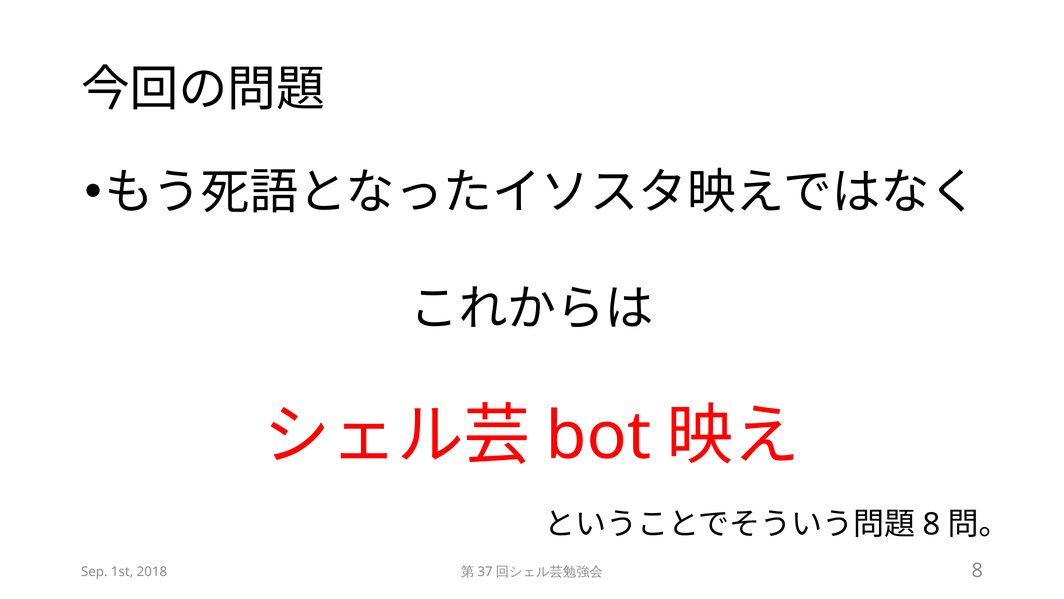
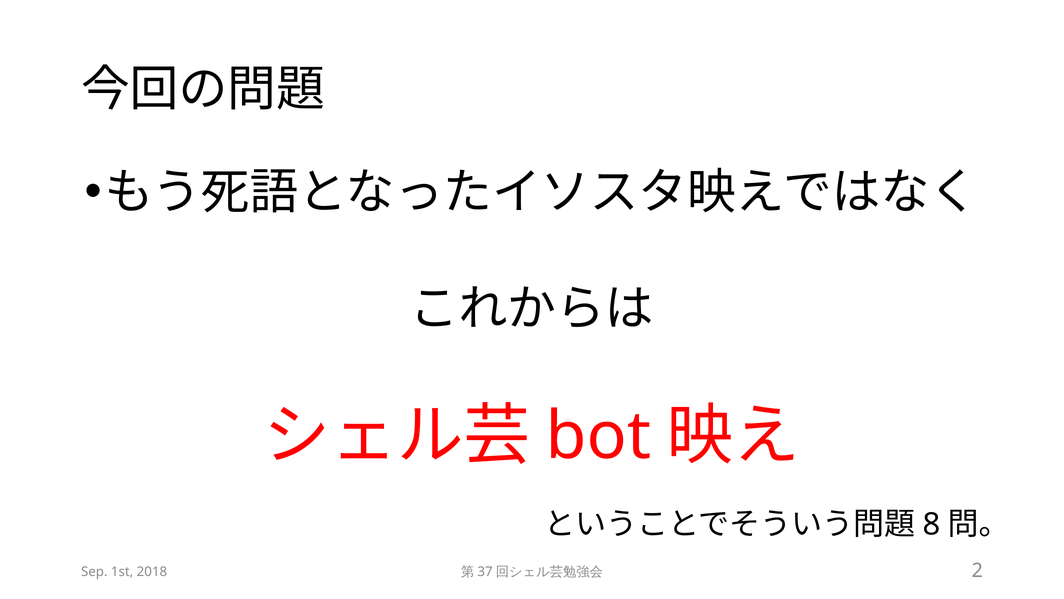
8 at (977, 570): 8 -> 2
